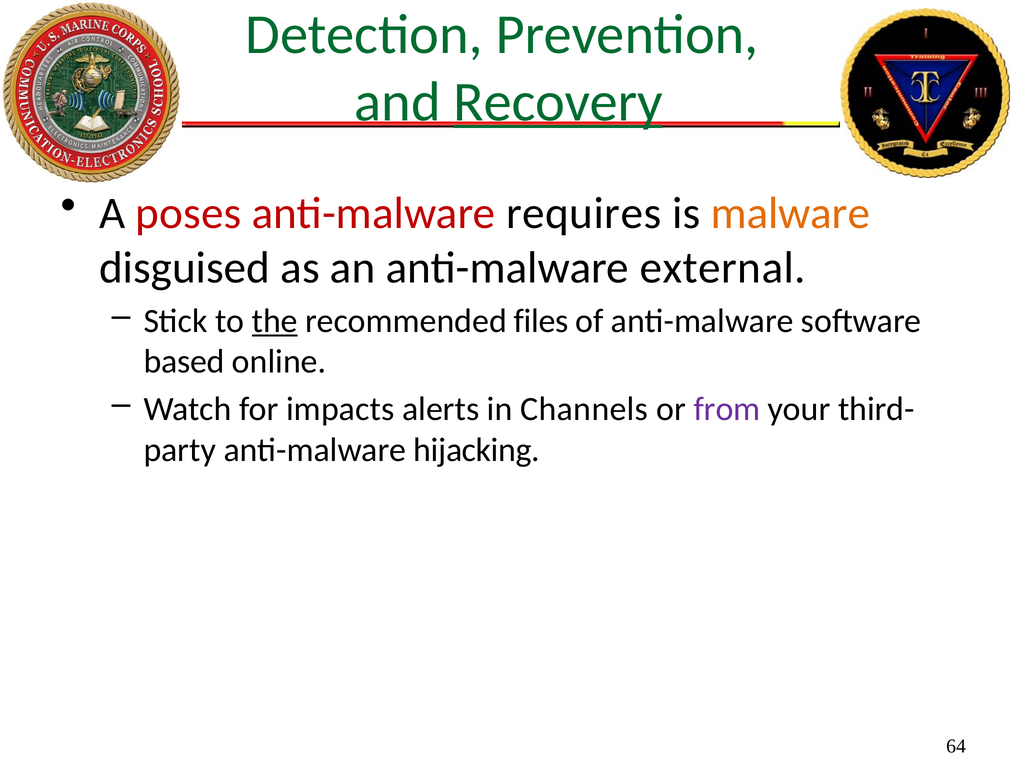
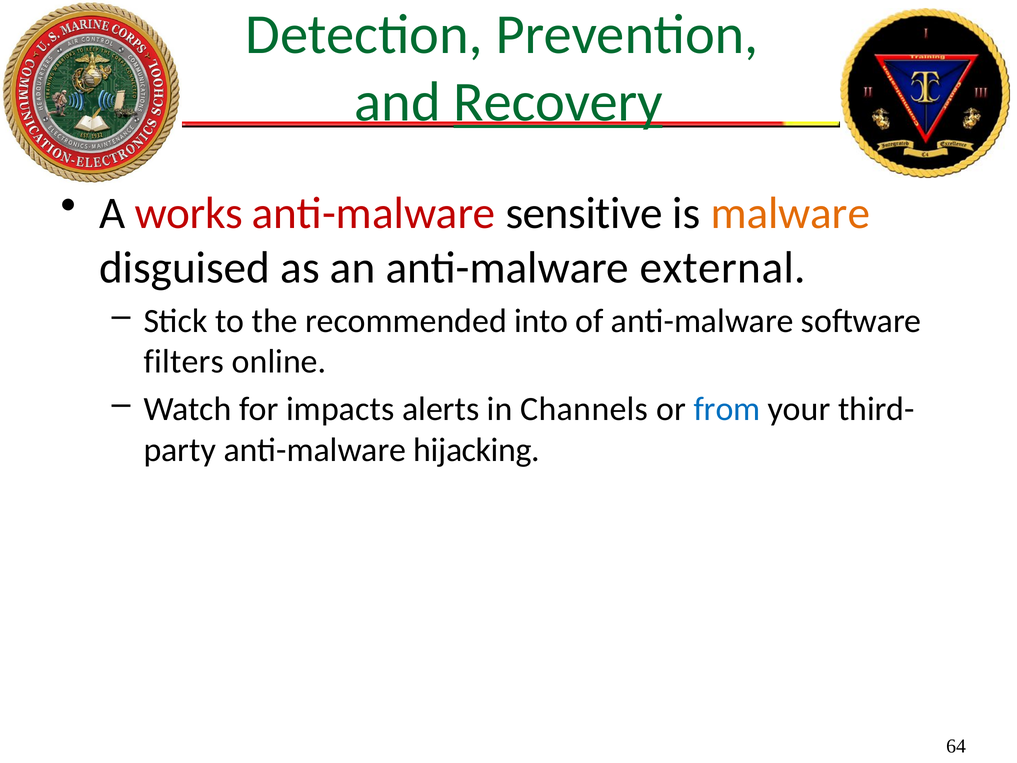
poses: poses -> works
requires: requires -> sensitive
the underline: present -> none
files: files -> into
based: based -> filters
from colour: purple -> blue
